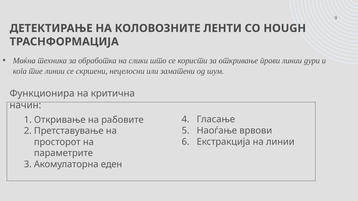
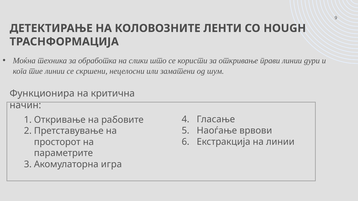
еден: еден -> игра
